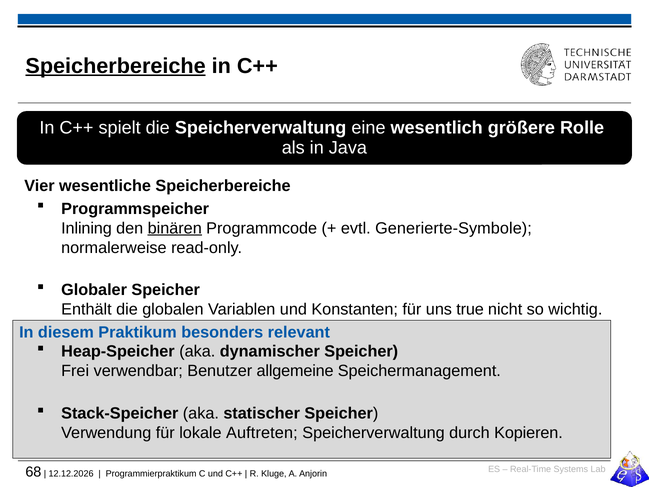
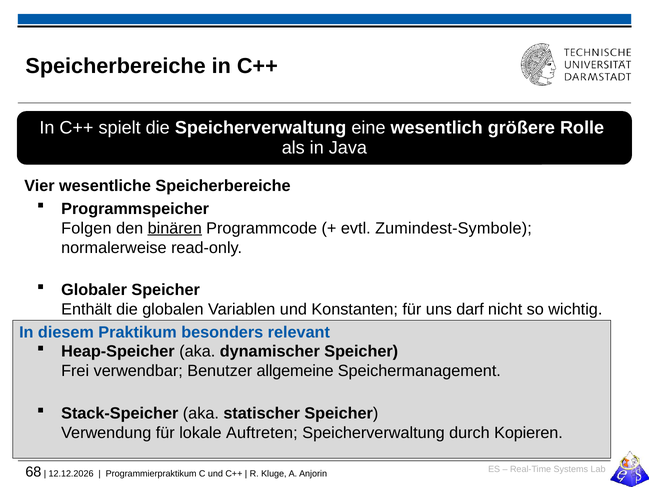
Speicherbereiche at (116, 66) underline: present -> none
Inlining: Inlining -> Folgen
Generierte-Symbole: Generierte-Symbole -> Zumindest-Symbole
true: true -> darf
